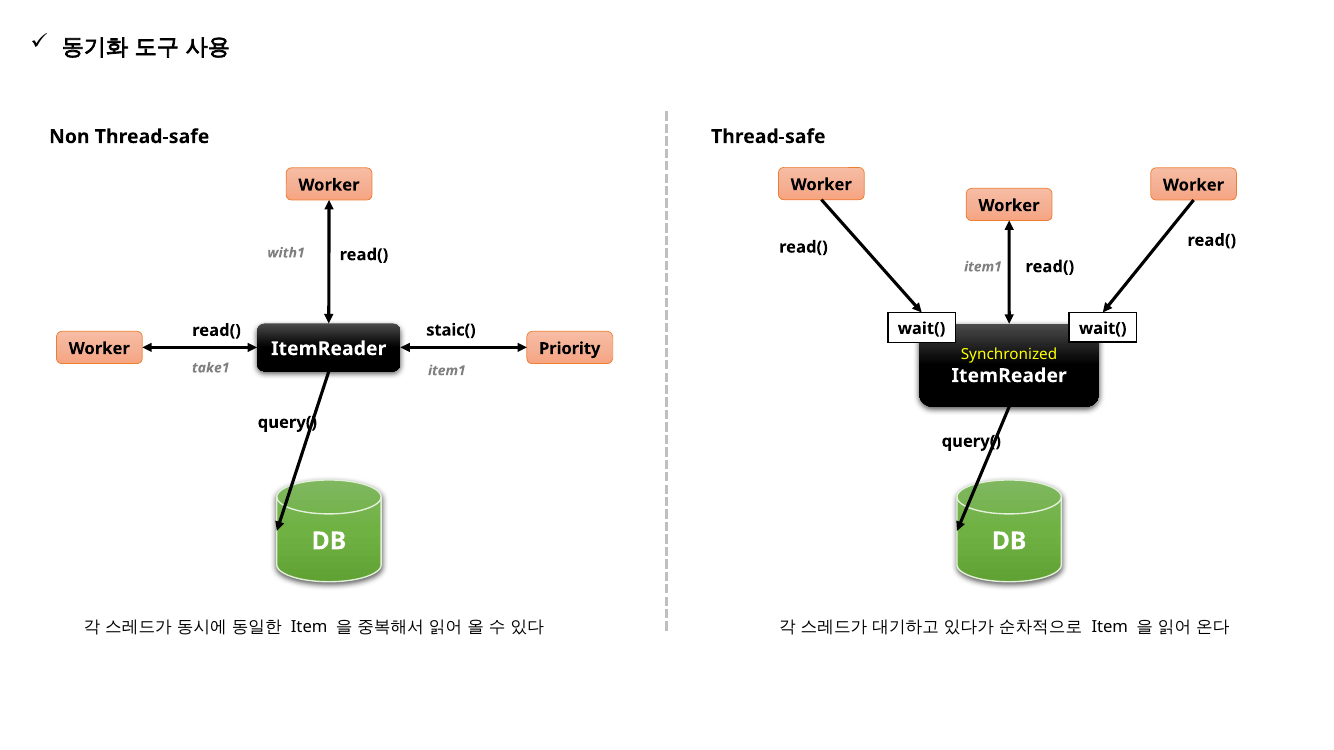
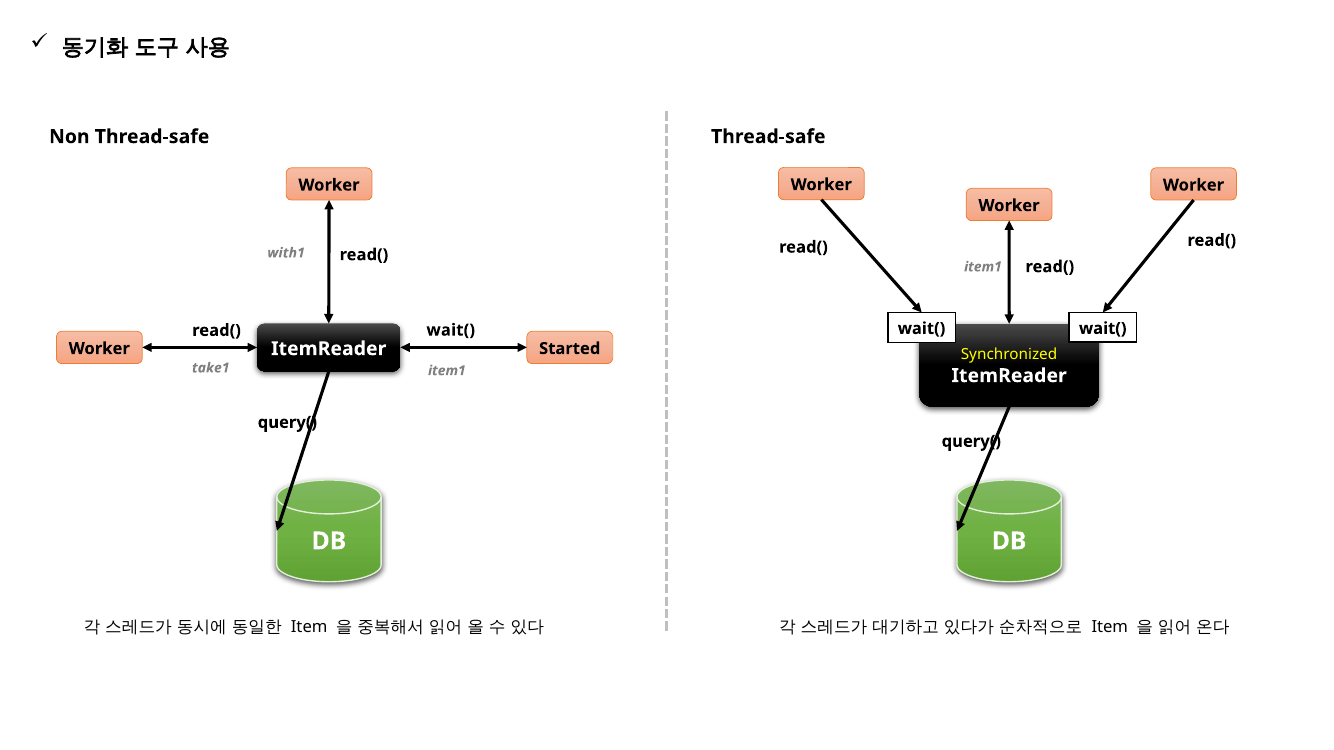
read( staic(: staic( -> wait(
Priority: Priority -> Started
